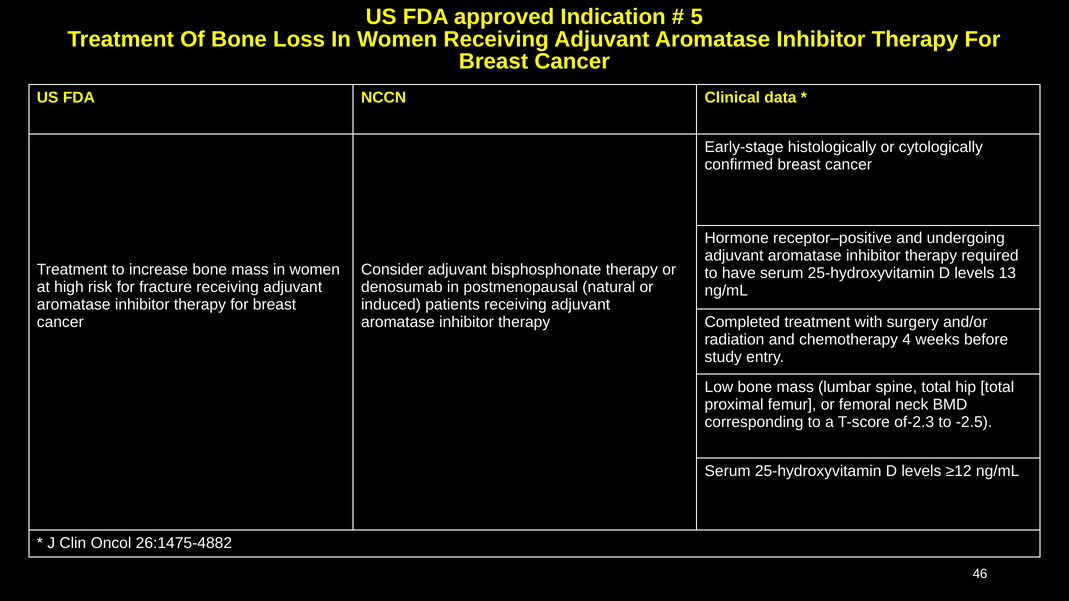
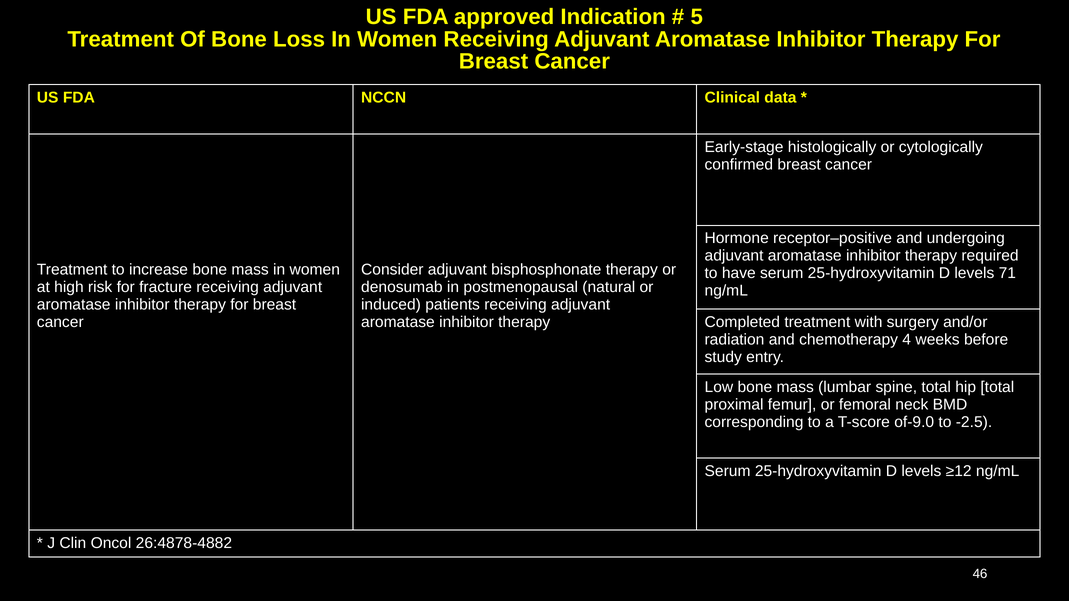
13: 13 -> 71
of-2.3: of-2.3 -> of-9.0
26:1475-4882: 26:1475-4882 -> 26:4878-4882
